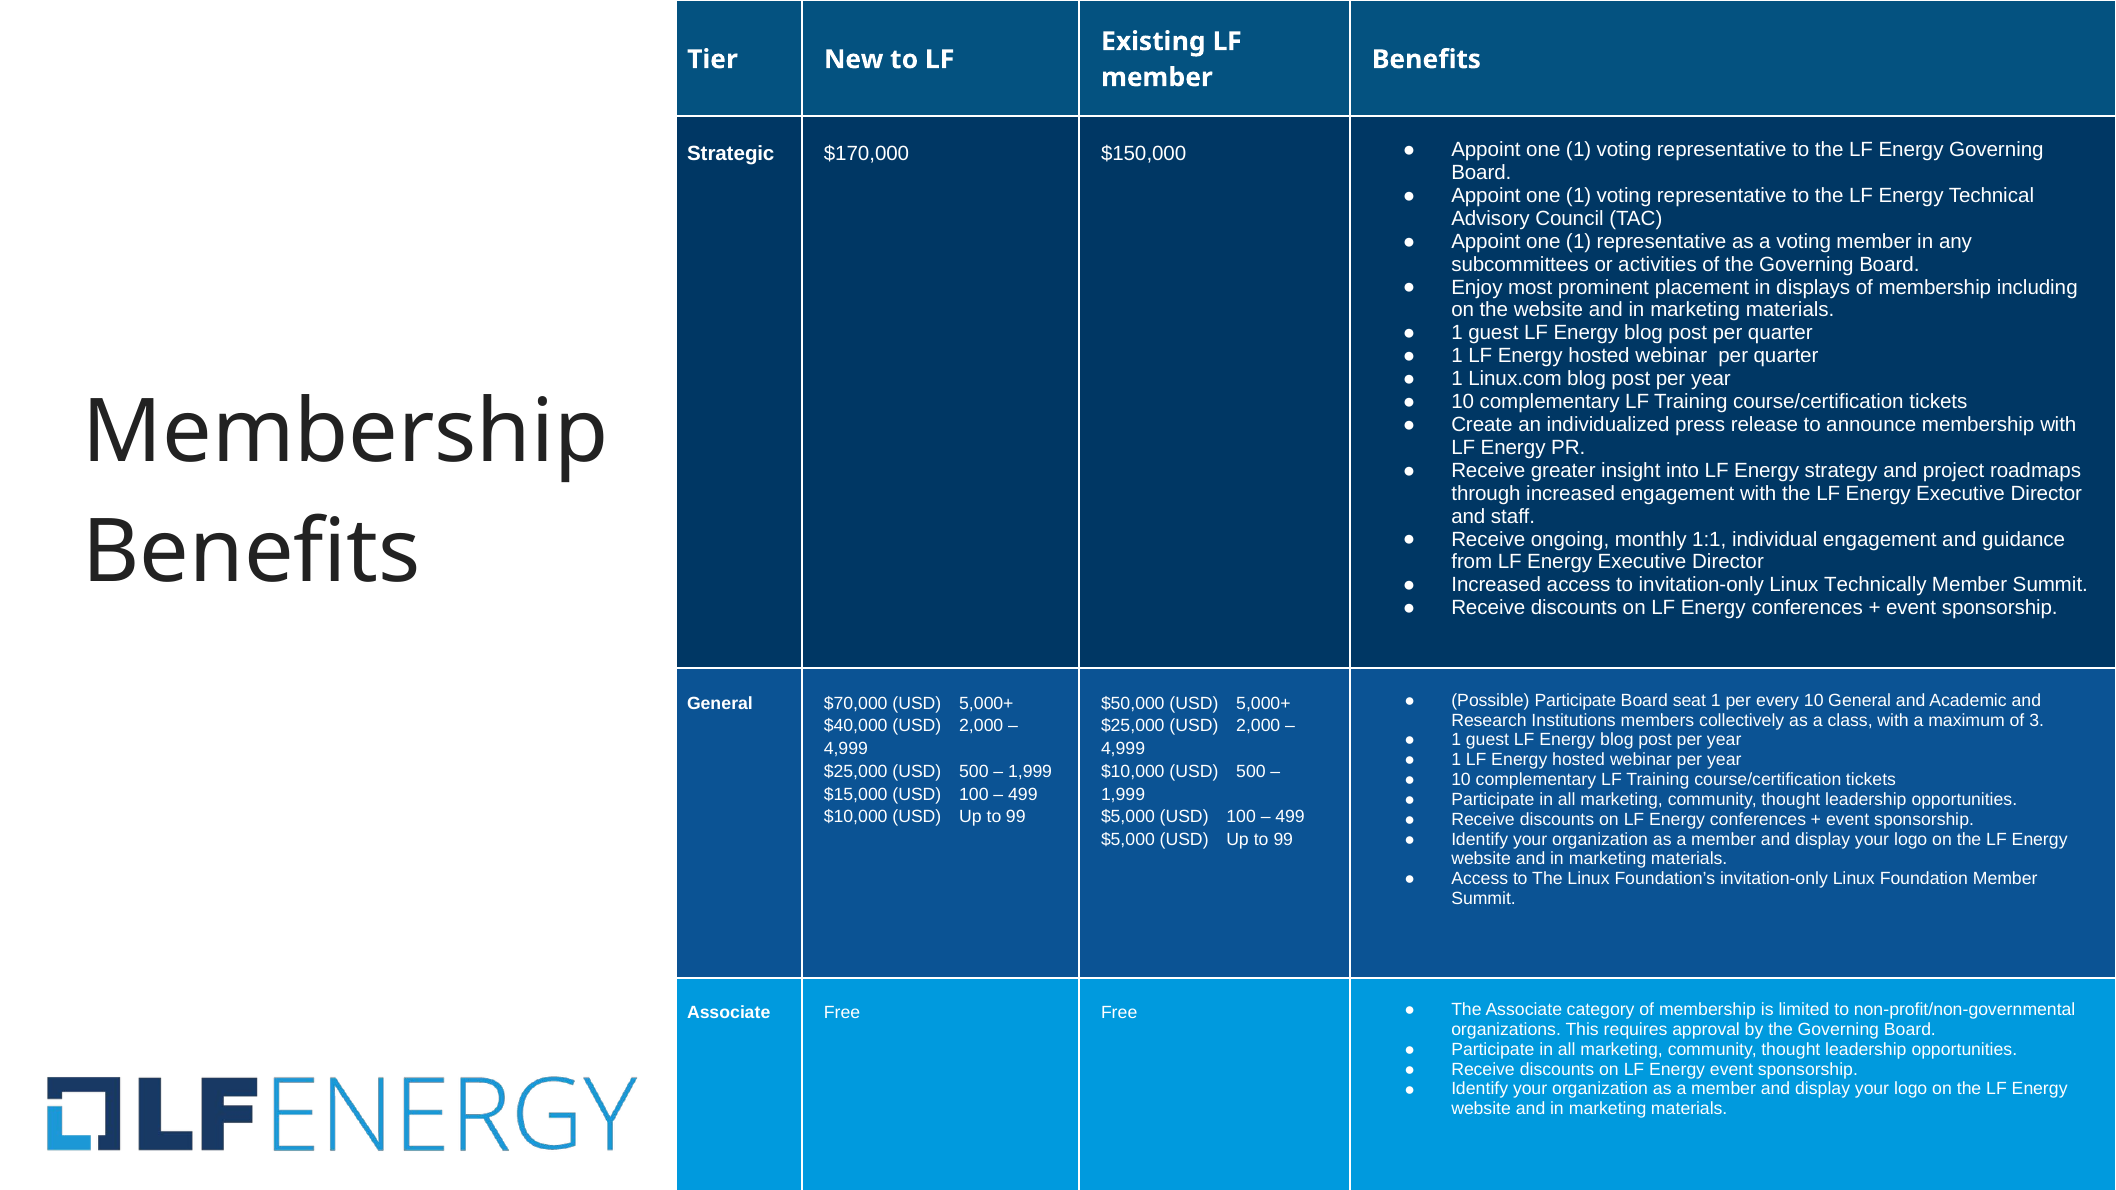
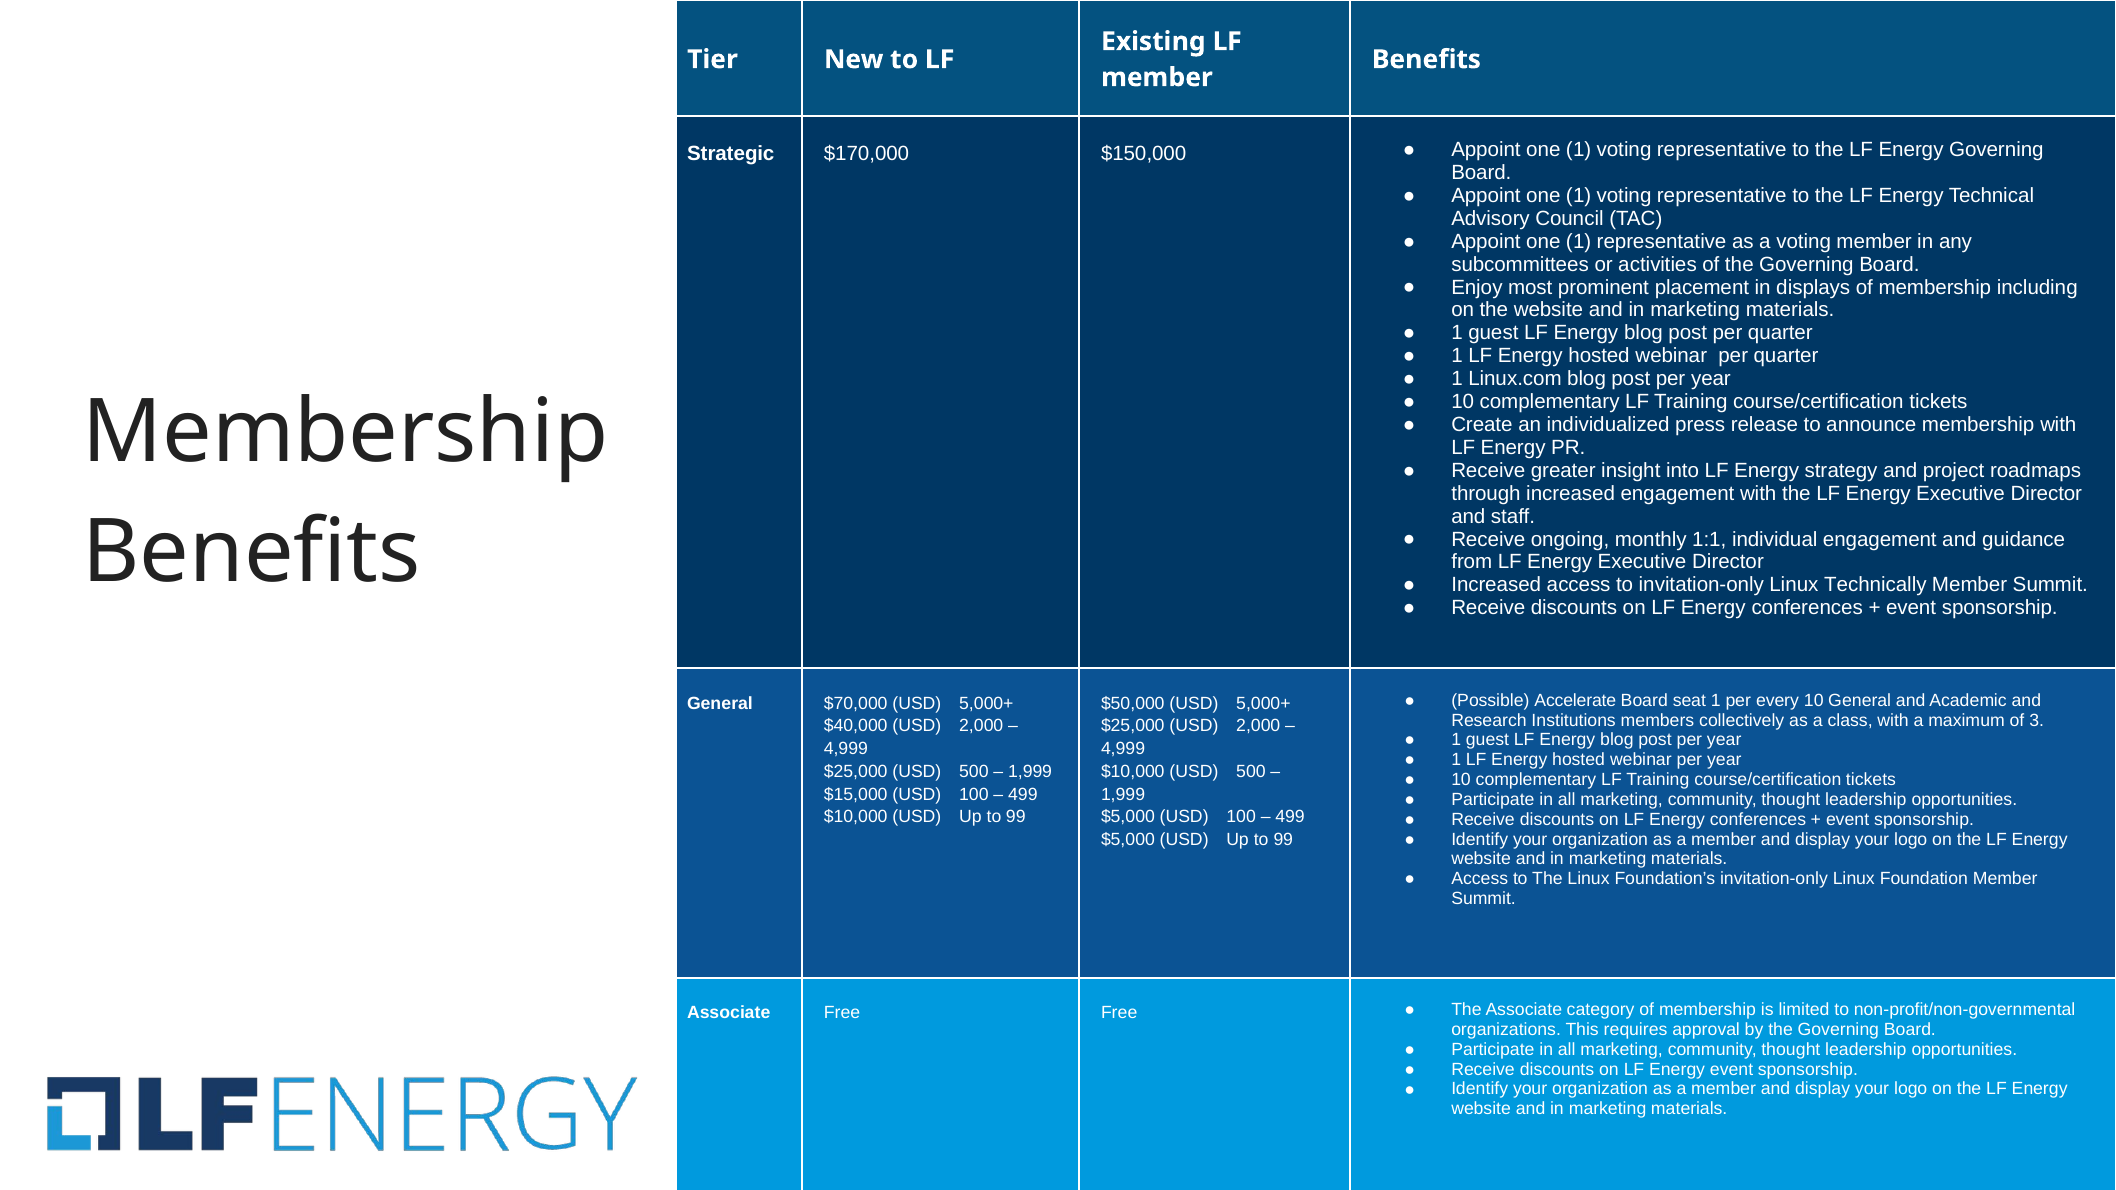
Possible Participate: Participate -> Accelerate
